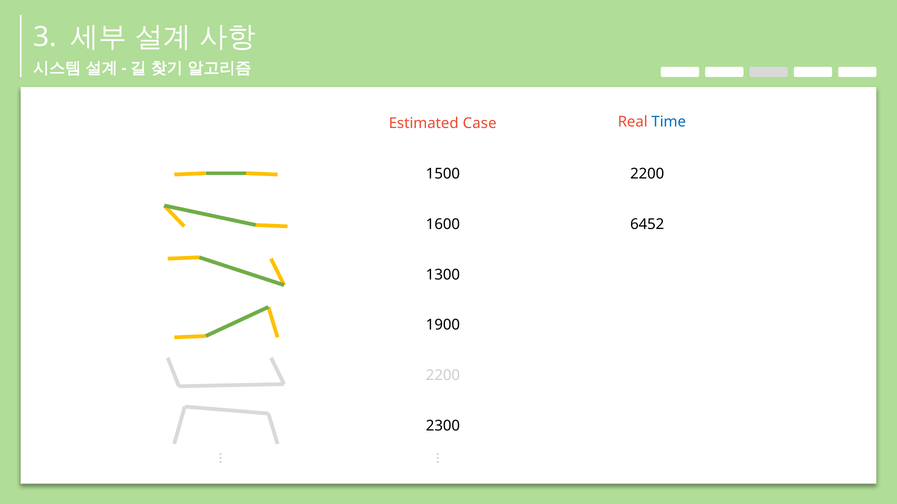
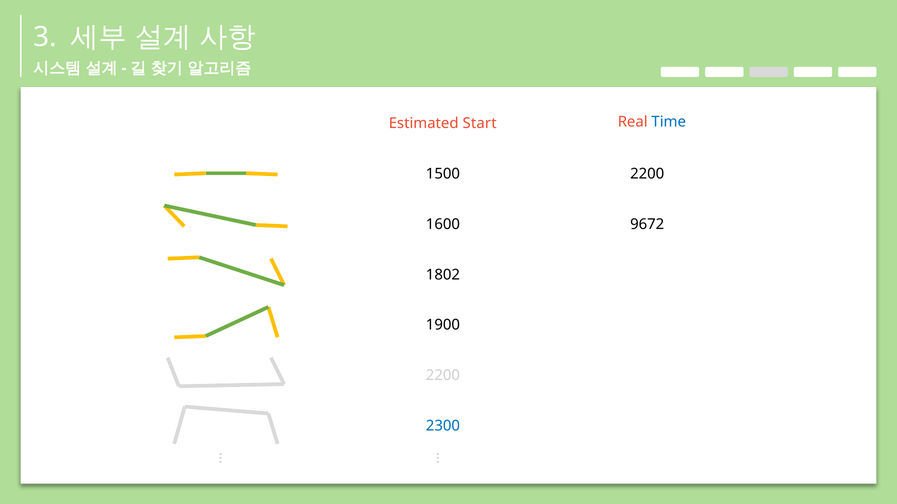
Case: Case -> Start
6452: 6452 -> 9672
1300: 1300 -> 1802
2300 colour: black -> blue
